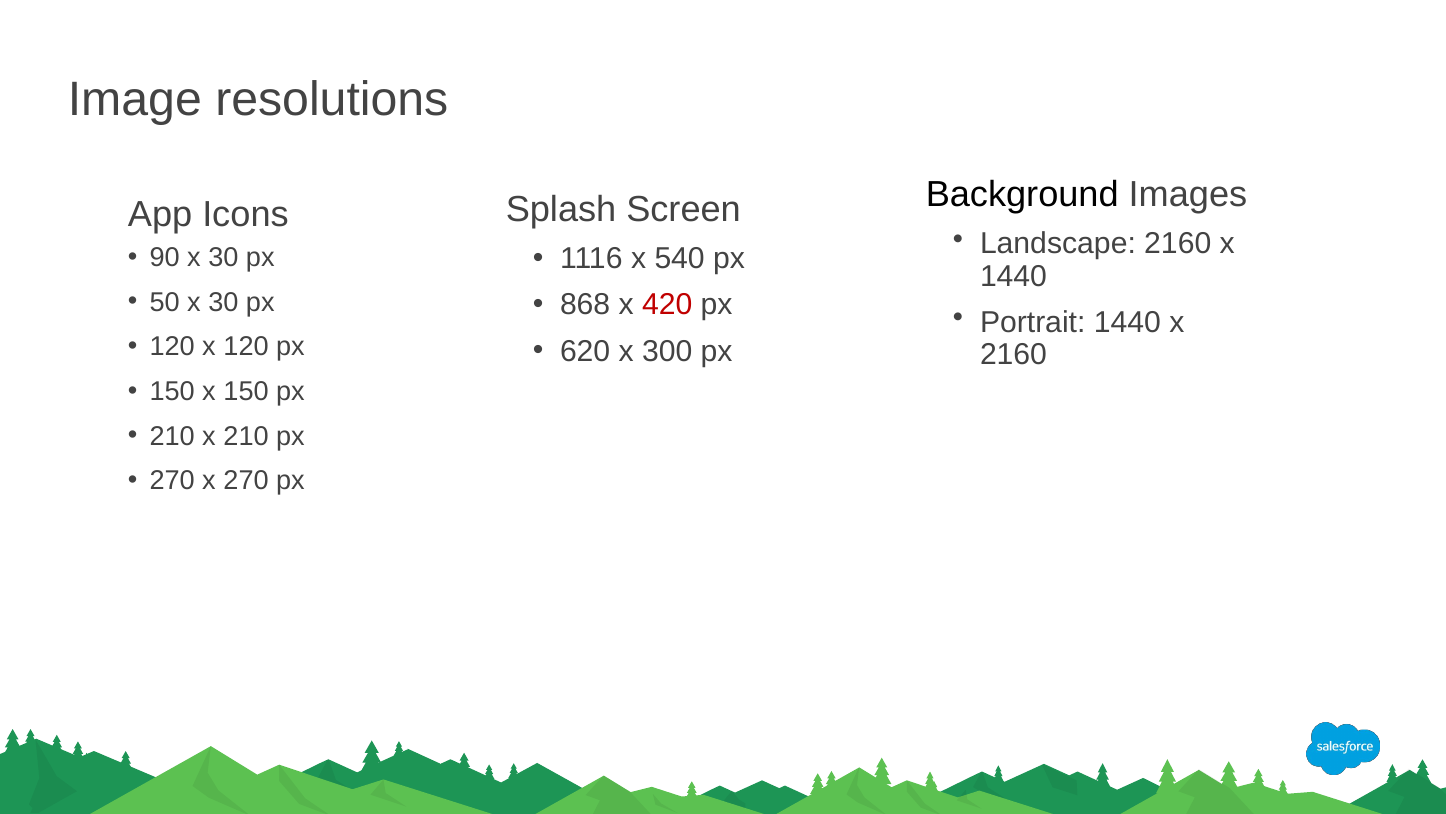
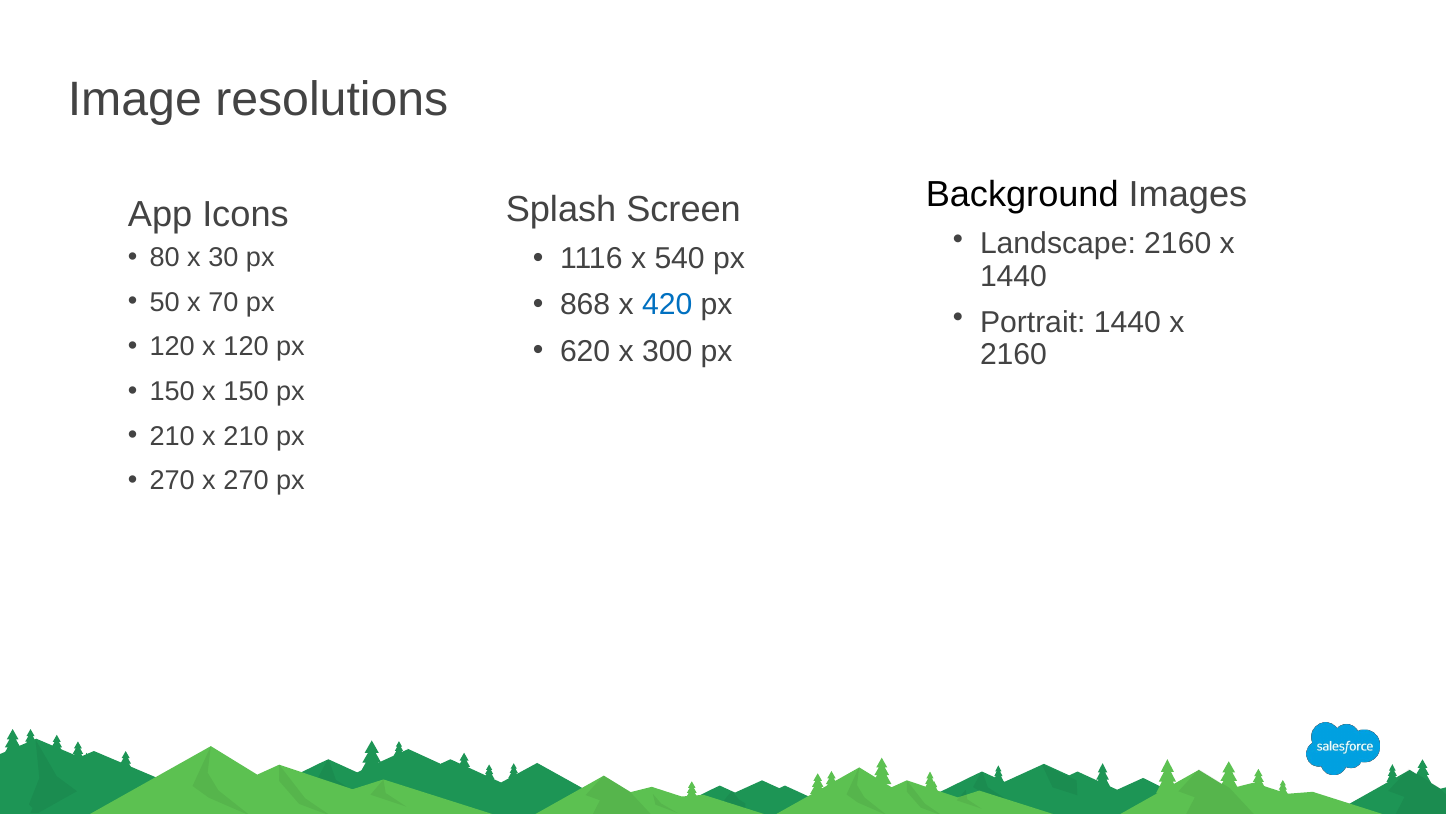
90: 90 -> 80
50 x 30: 30 -> 70
420 colour: red -> blue
